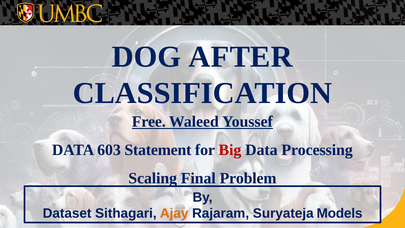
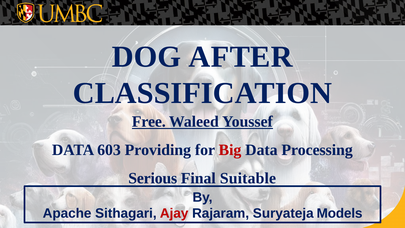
Statement: Statement -> Providing
Scaling: Scaling -> Serious
Problem: Problem -> Suitable
Dataset: Dataset -> Apache
Ajay colour: orange -> red
